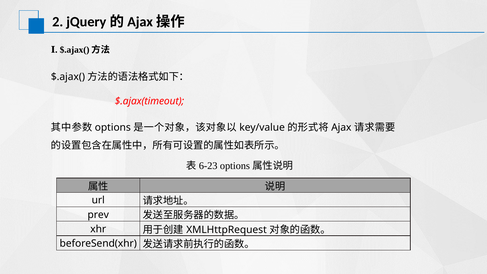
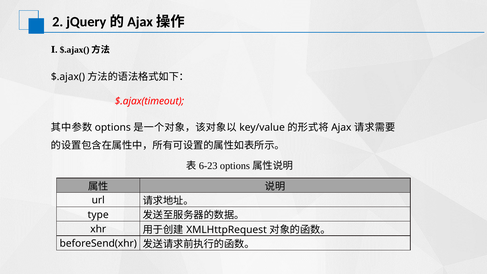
prev: prev -> type
